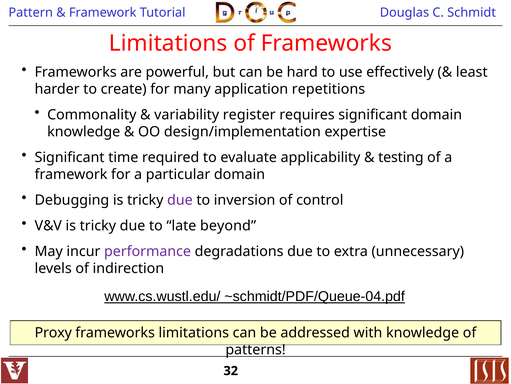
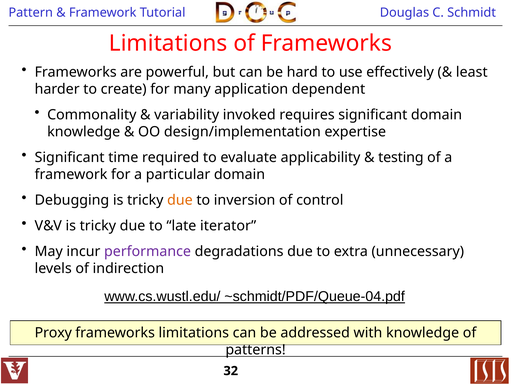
repetitions: repetitions -> dependent
register: register -> invoked
due at (180, 200) colour: purple -> orange
beyond: beyond -> iterator
